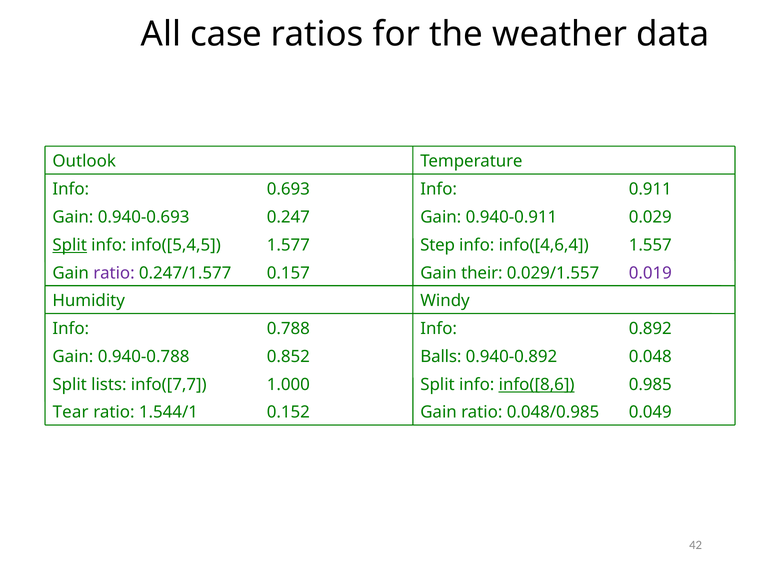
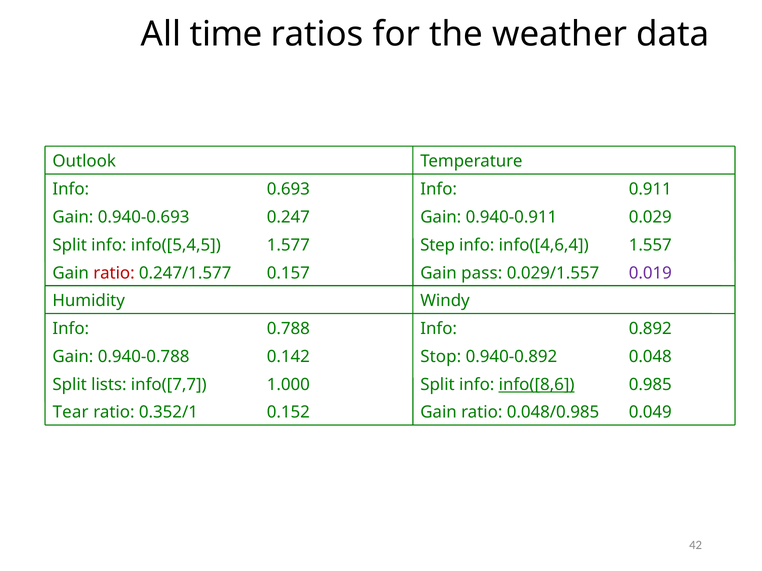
case: case -> time
Split at (70, 245) underline: present -> none
ratio at (114, 273) colour: purple -> red
their: their -> pass
0.852: 0.852 -> 0.142
Balls: Balls -> Stop
1.544/1: 1.544/1 -> 0.352/1
